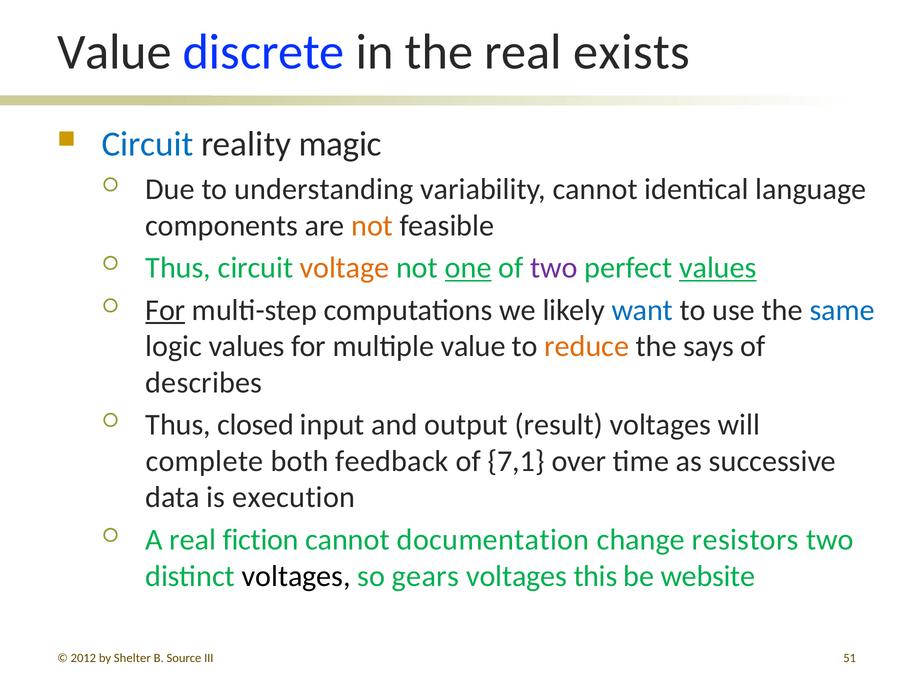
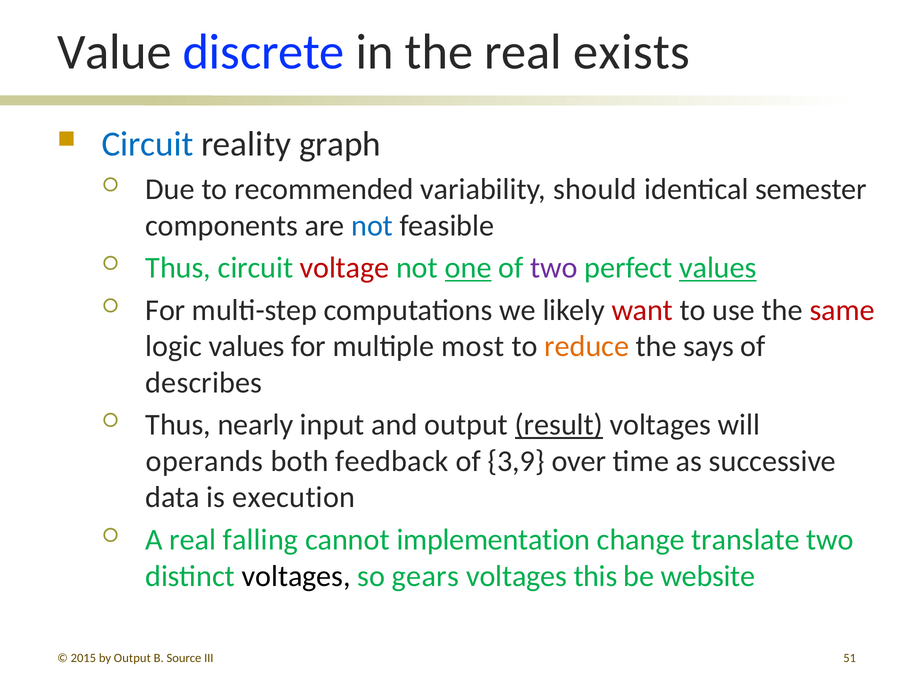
magic: magic -> graph
understanding: understanding -> recommended
variability cannot: cannot -> should
language: language -> semester
not at (372, 225) colour: orange -> blue
voltage colour: orange -> red
For at (165, 310) underline: present -> none
want colour: blue -> red
same colour: blue -> red
multiple value: value -> most
closed: closed -> nearly
result underline: none -> present
complete: complete -> operands
7,1: 7,1 -> 3,9
fiction: fiction -> falling
documentation: documentation -> implementation
resistors: resistors -> translate
2012: 2012 -> 2015
by Shelter: Shelter -> Output
